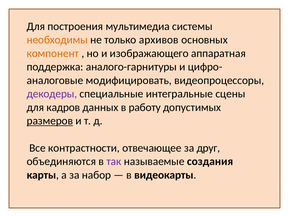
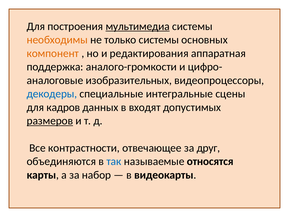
мультимедиа underline: none -> present
только архивов: архивов -> системы
изображающего: изображающего -> редактирования
аналого-гарнитуры: аналого-гарнитуры -> аналого-громкости
модифицировать: модифицировать -> изобразительных
декодеры colour: purple -> blue
работу: работу -> входят
так colour: purple -> blue
создания: создания -> относятся
